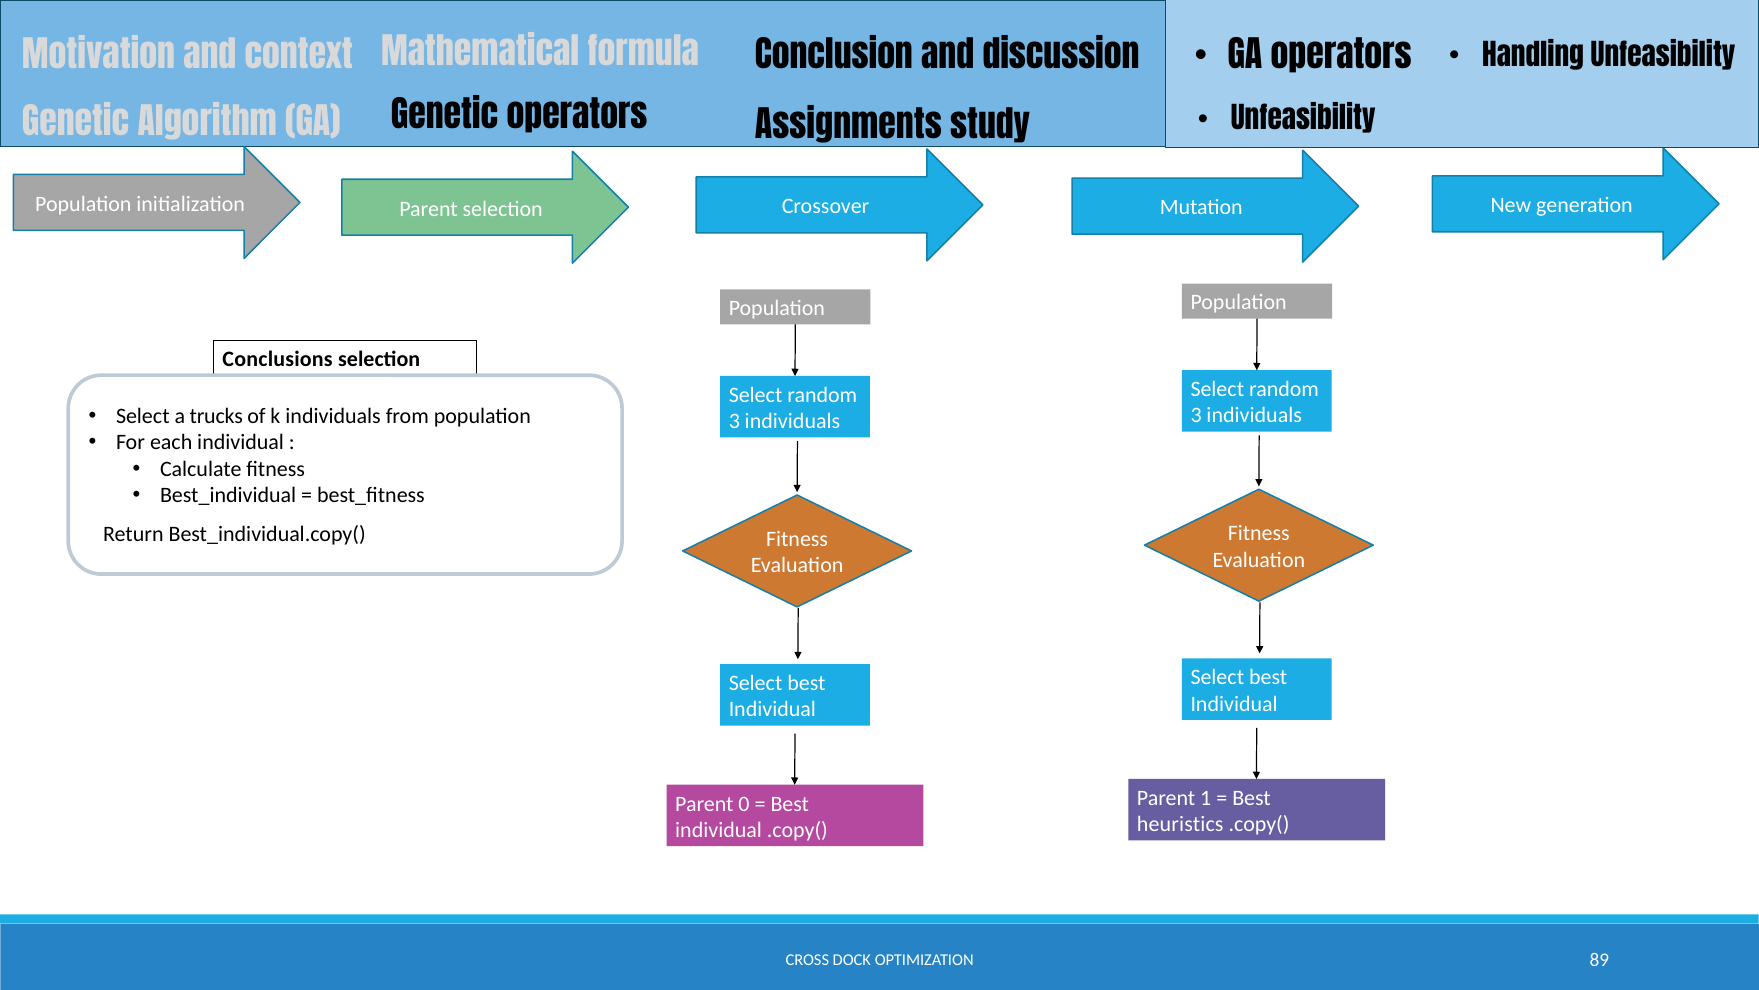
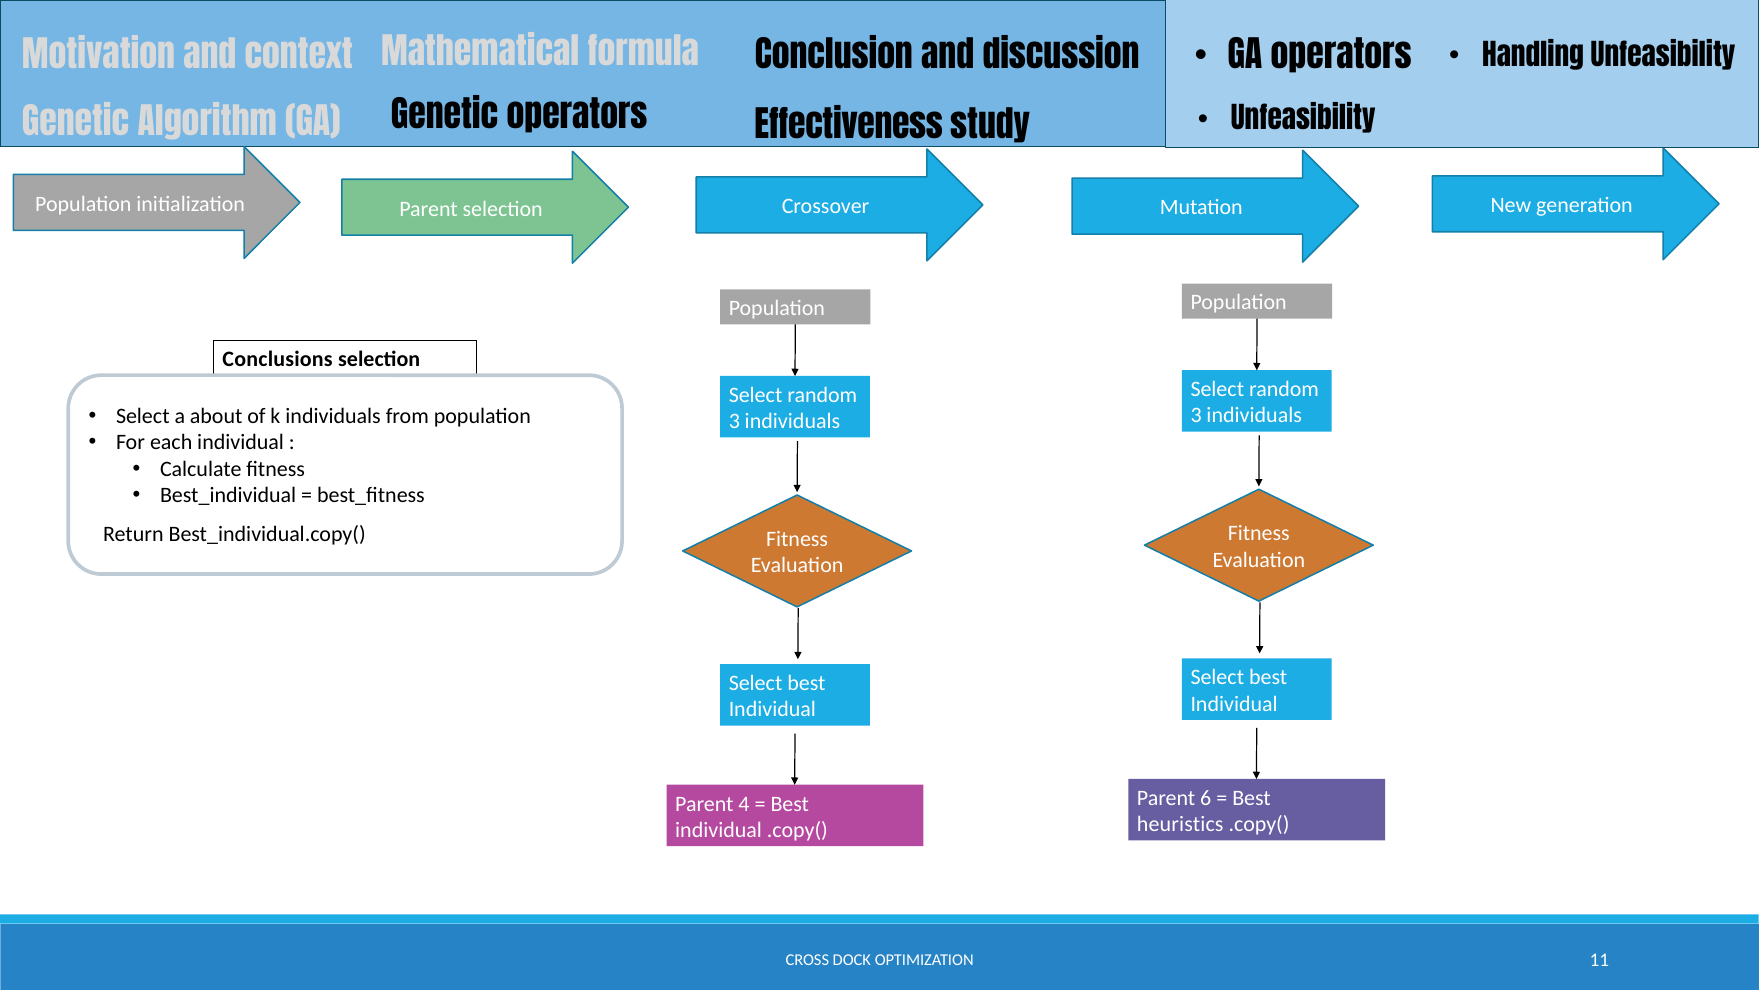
Assignments: Assignments -> Effectiveness
trucks: trucks -> about
1: 1 -> 6
0: 0 -> 4
89: 89 -> 11
